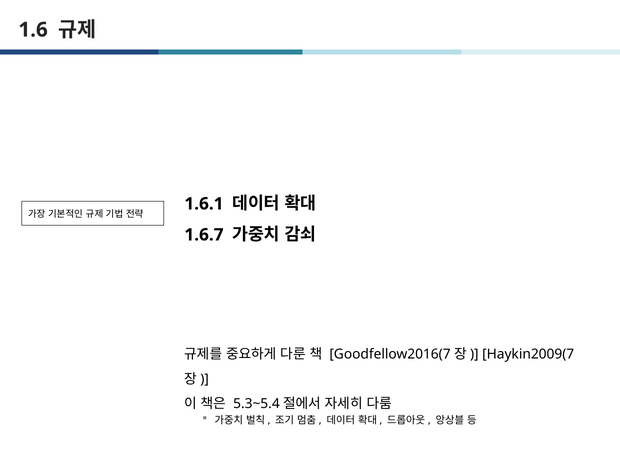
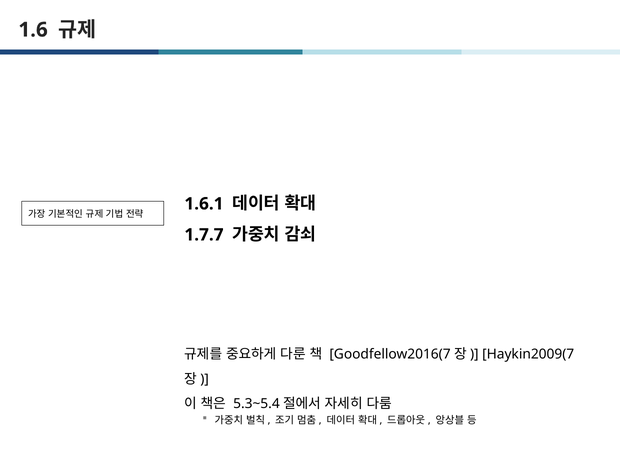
1.6.7: 1.6.7 -> 1.7.7
